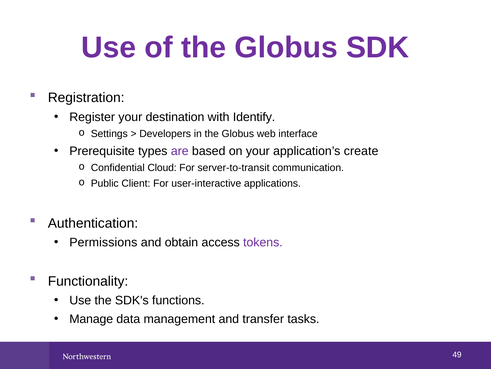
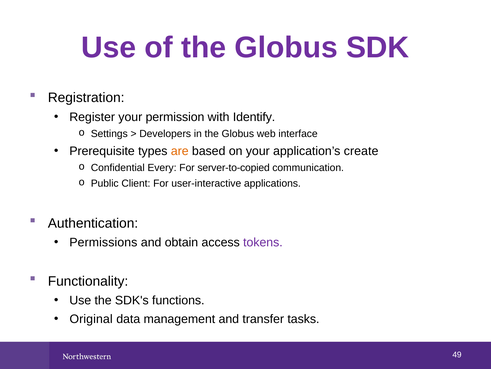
destination: destination -> permission
are colour: purple -> orange
Cloud: Cloud -> Every
server-to-transit: server-to-transit -> server-to-copied
Manage: Manage -> Original
